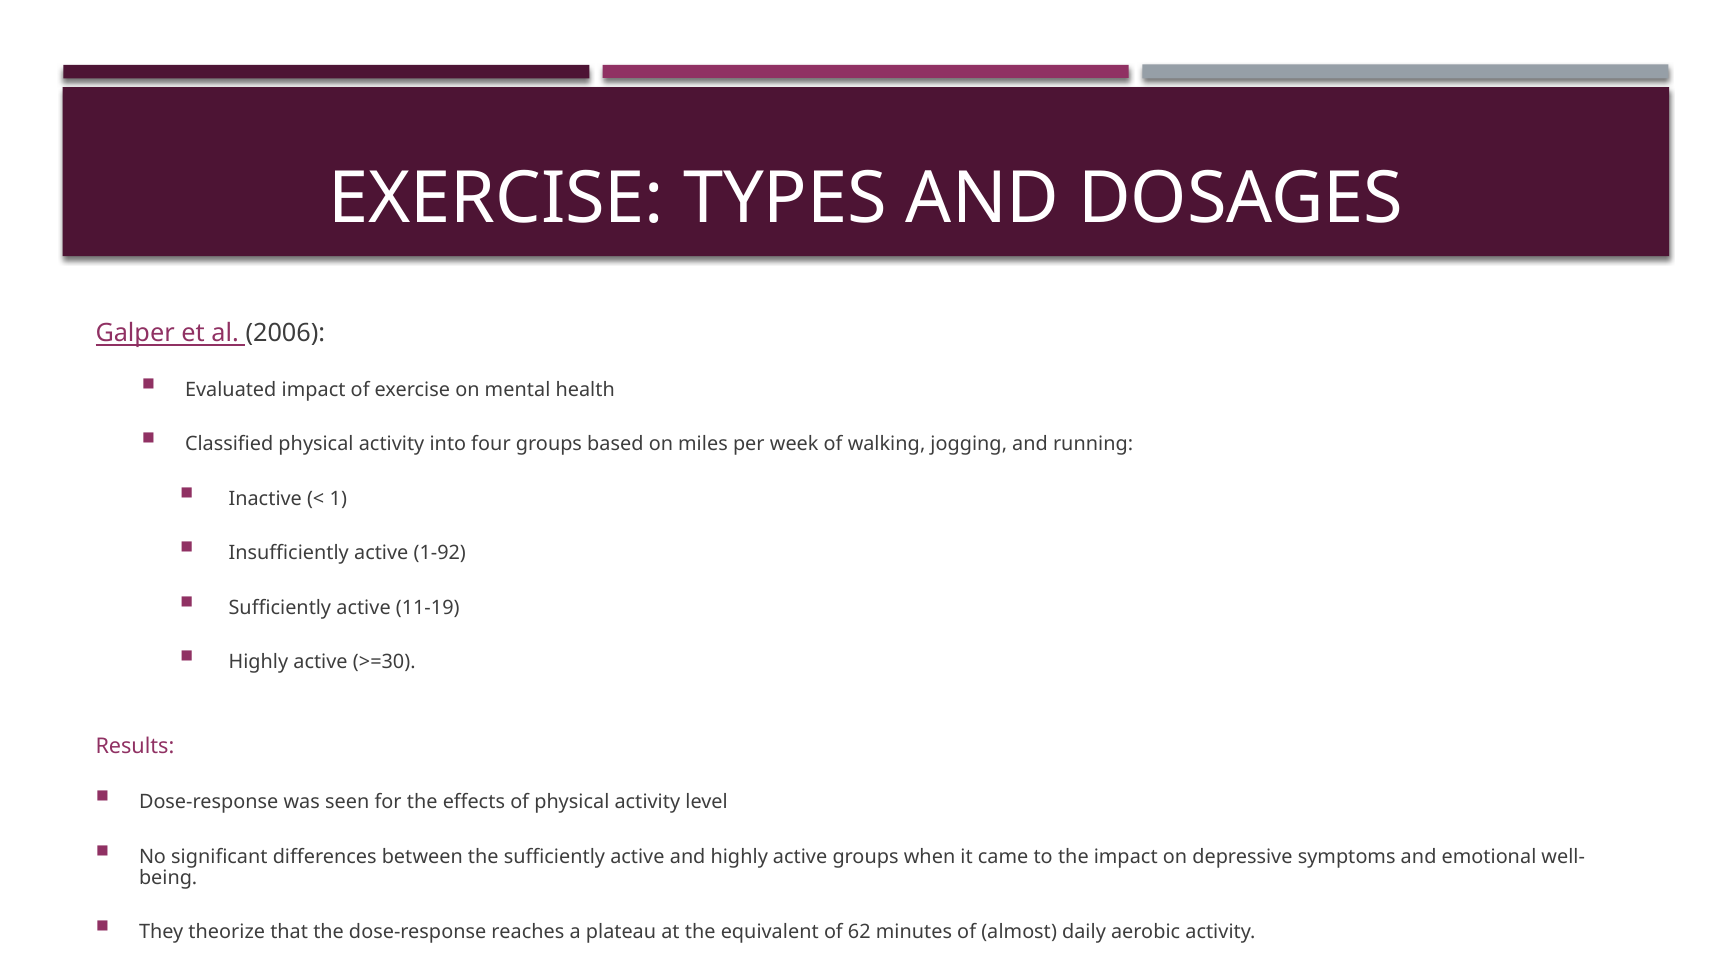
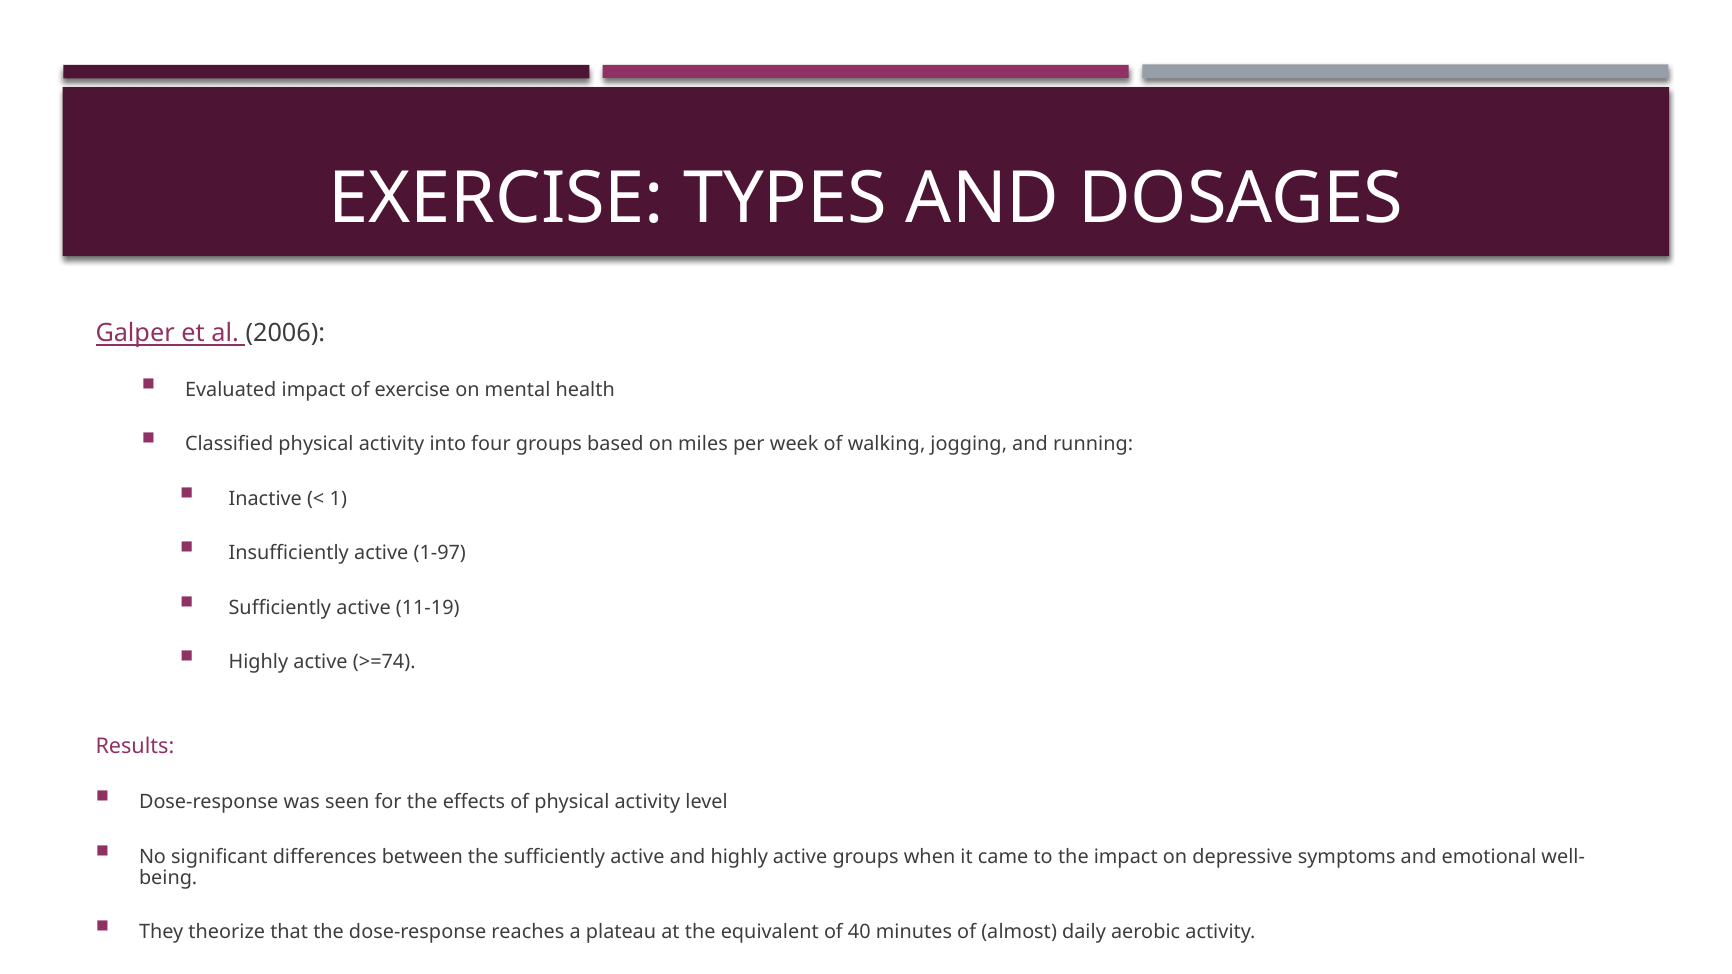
1-92: 1-92 -> 1-97
>=30: >=30 -> >=74
62: 62 -> 40
